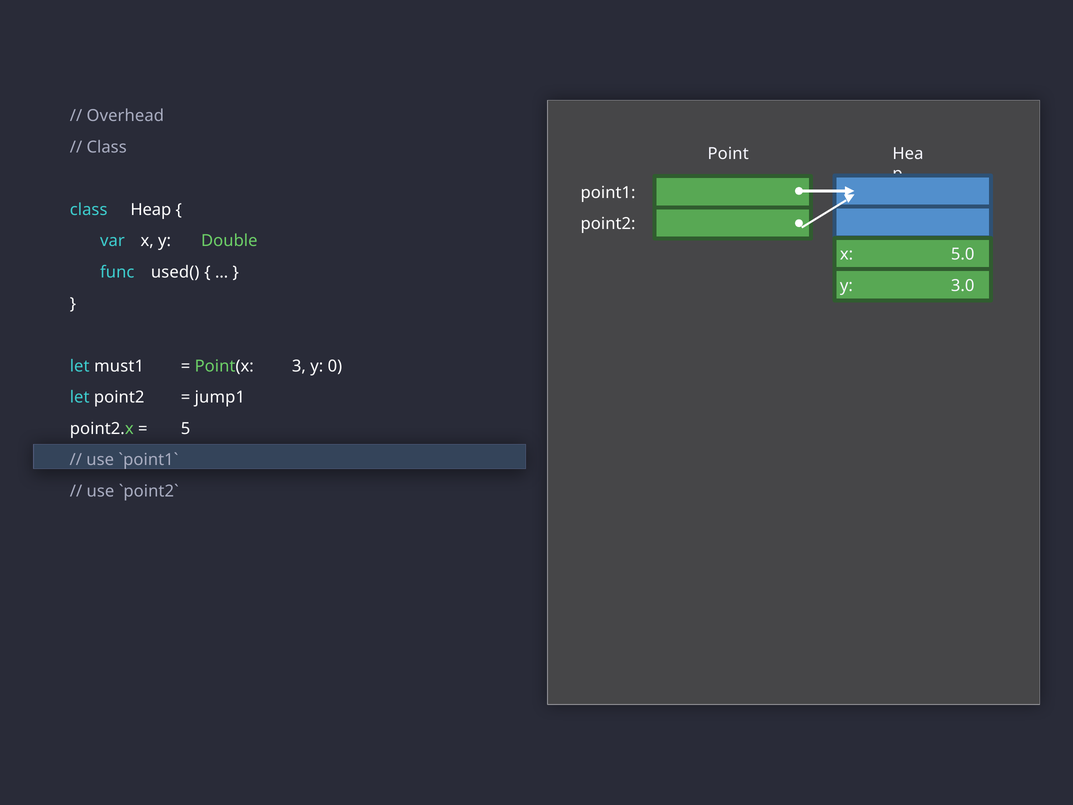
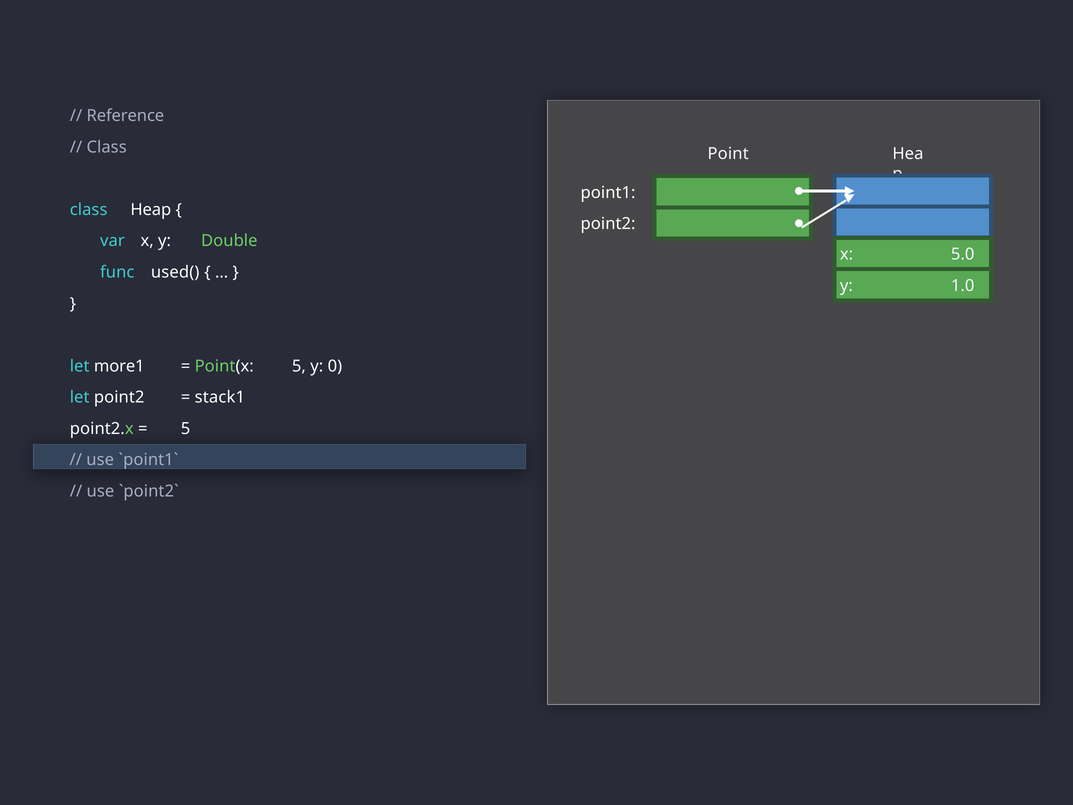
Overhead: Overhead -> Reference
3.0: 3.0 -> 1.0
must1: must1 -> more1
3 at (299, 366): 3 -> 5
jump1: jump1 -> stack1
